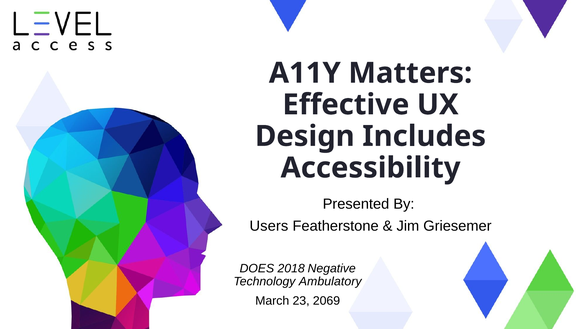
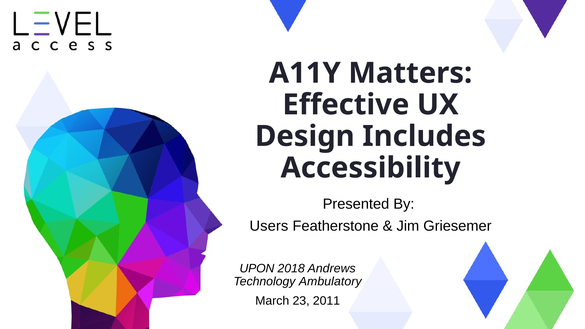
DOES: DOES -> UPON
Negative: Negative -> Andrews
2069: 2069 -> 2011
